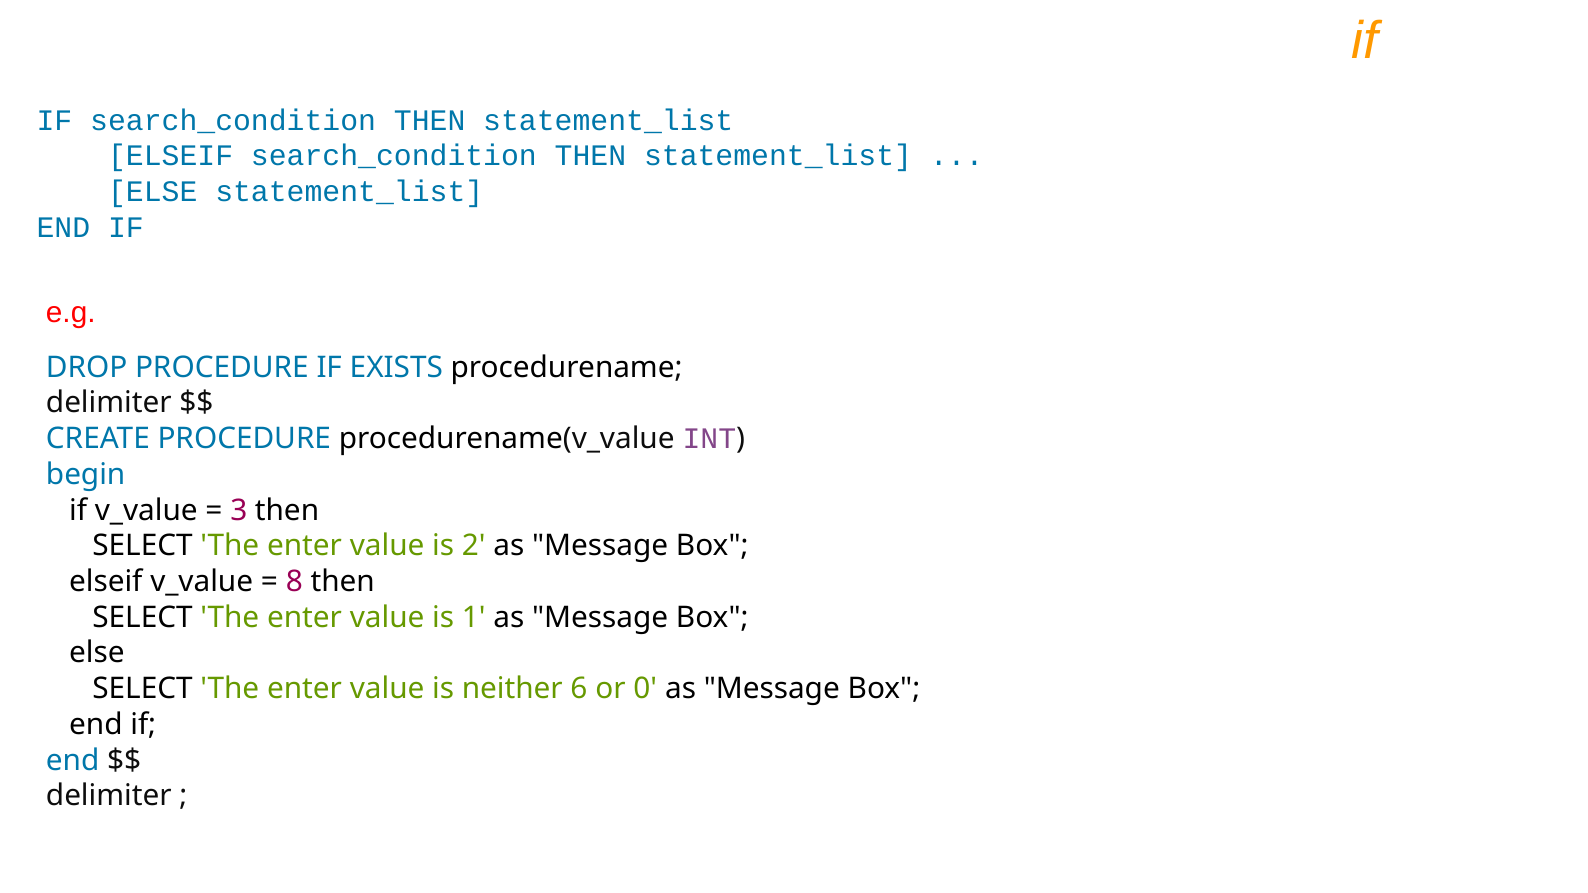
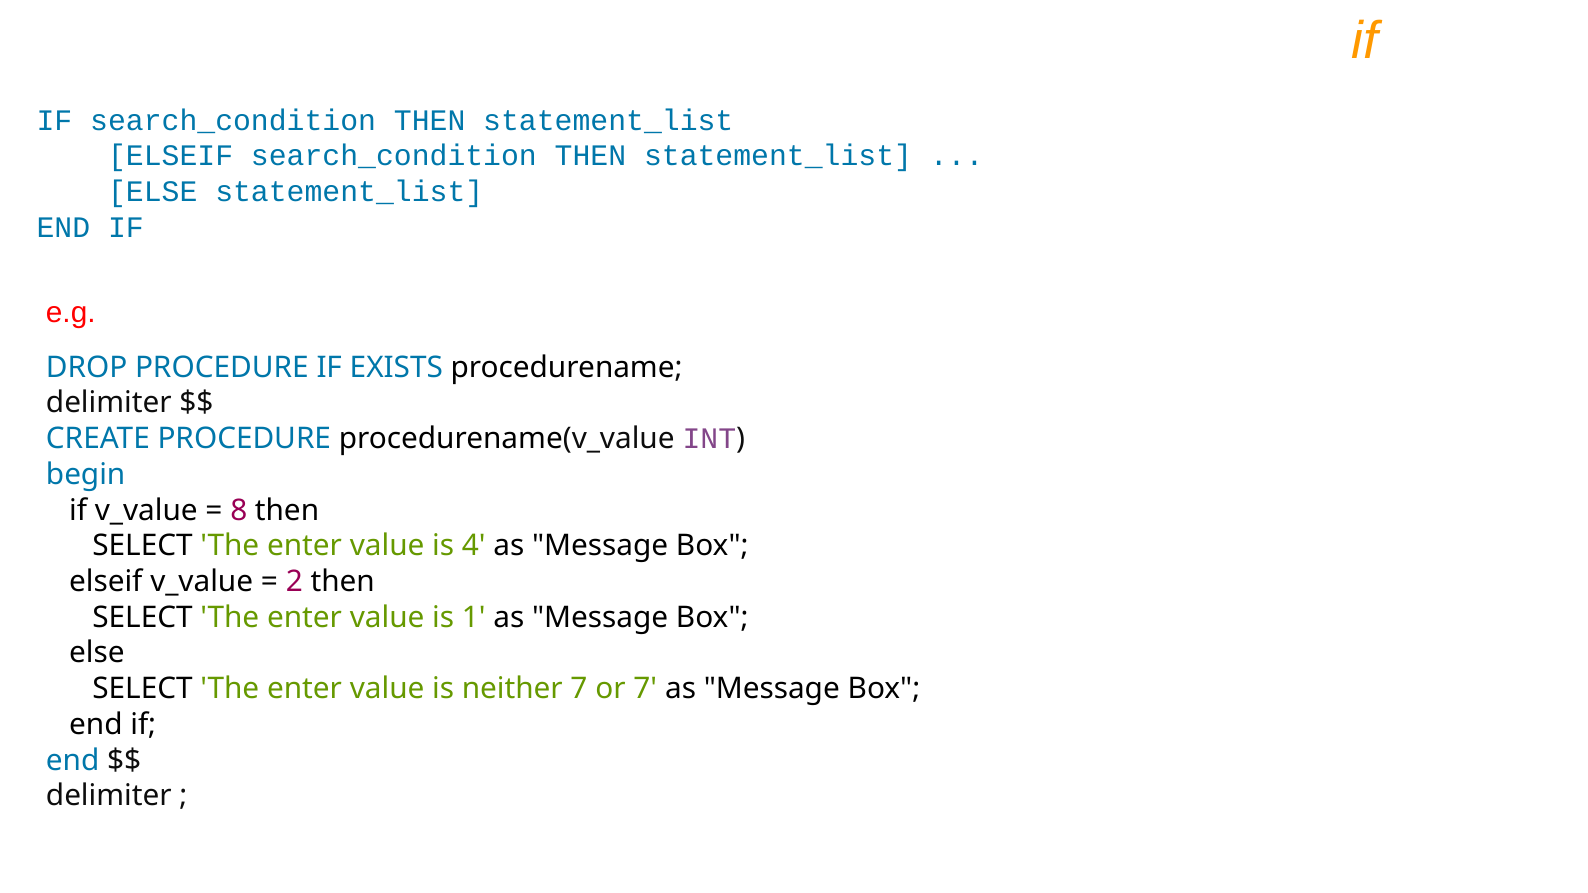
3: 3 -> 8
2: 2 -> 4
8: 8 -> 2
neither 6: 6 -> 7
or 0: 0 -> 7
